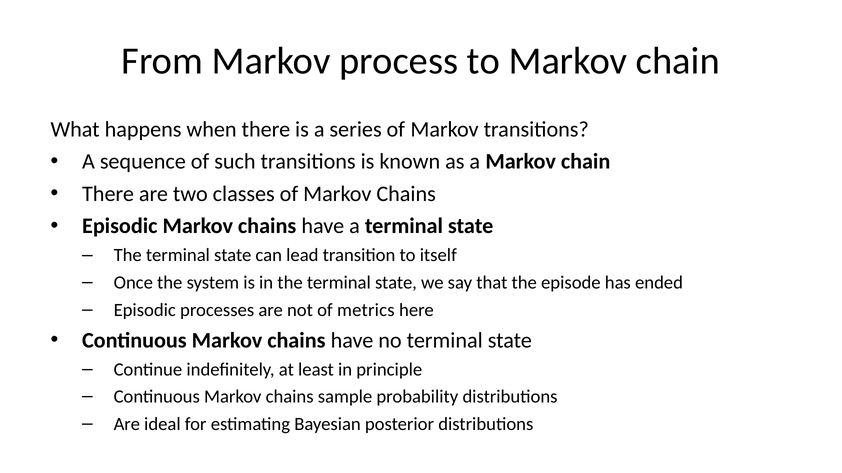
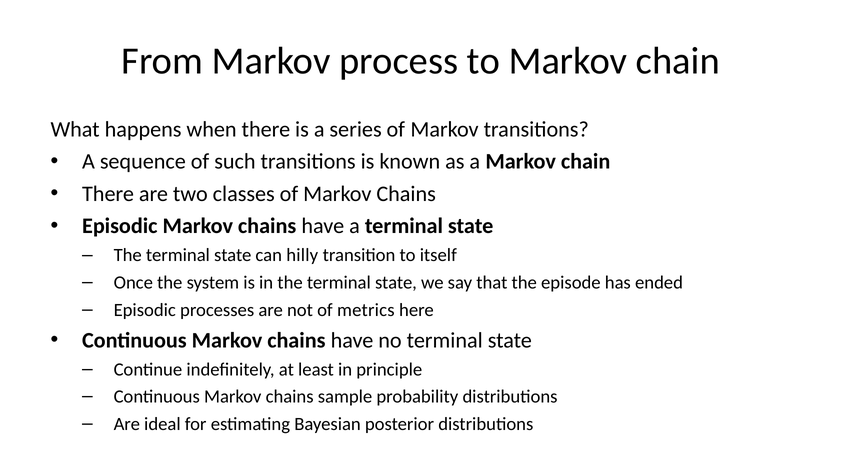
lead: lead -> hilly
